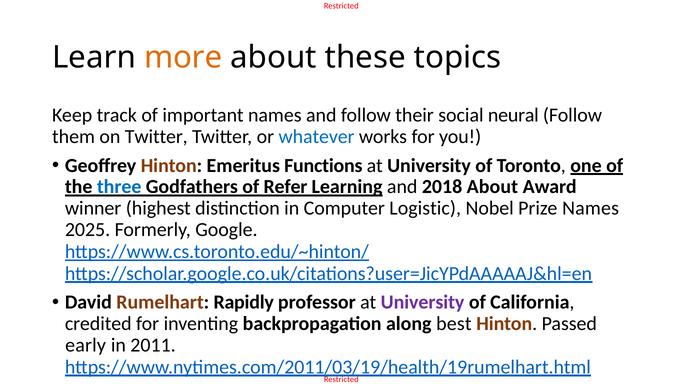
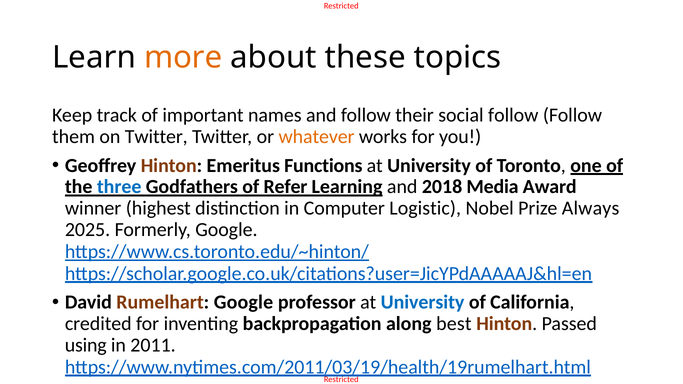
social neural: neural -> follow
whatever colour: blue -> orange
2018 About: About -> Media
Prize Names: Names -> Always
Rumelhart Rapidly: Rapidly -> Google
University at (423, 302) colour: purple -> blue
early: early -> using
